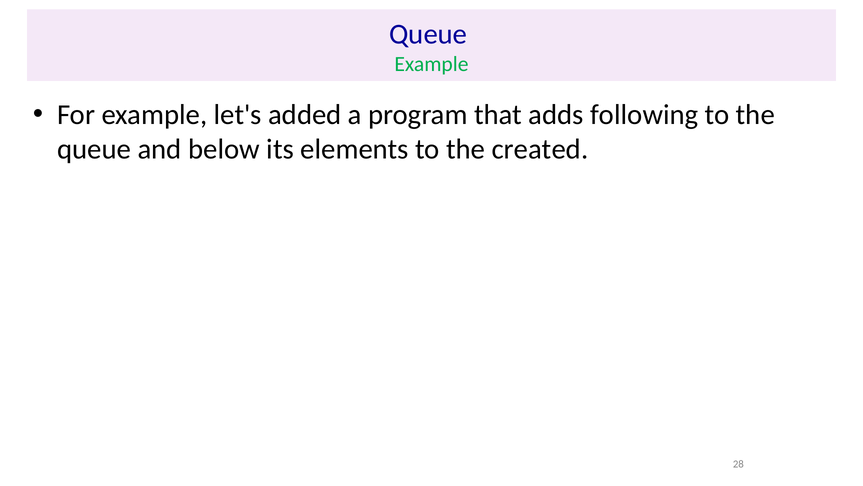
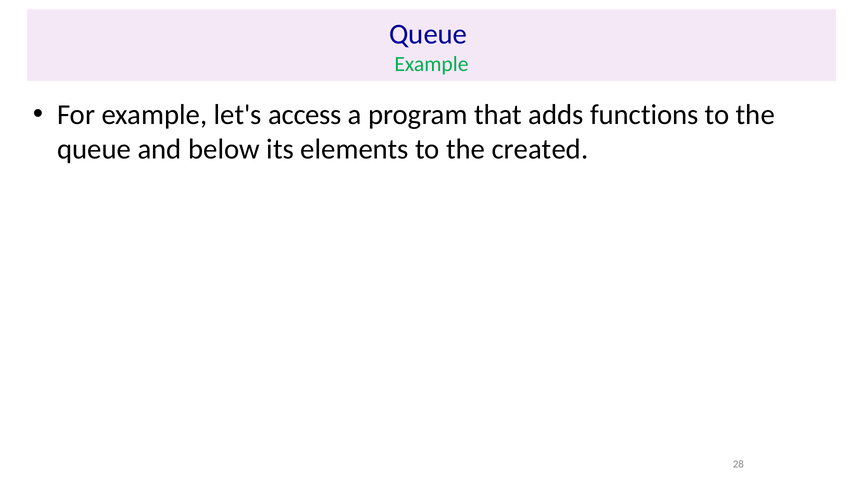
added: added -> access
following: following -> functions
